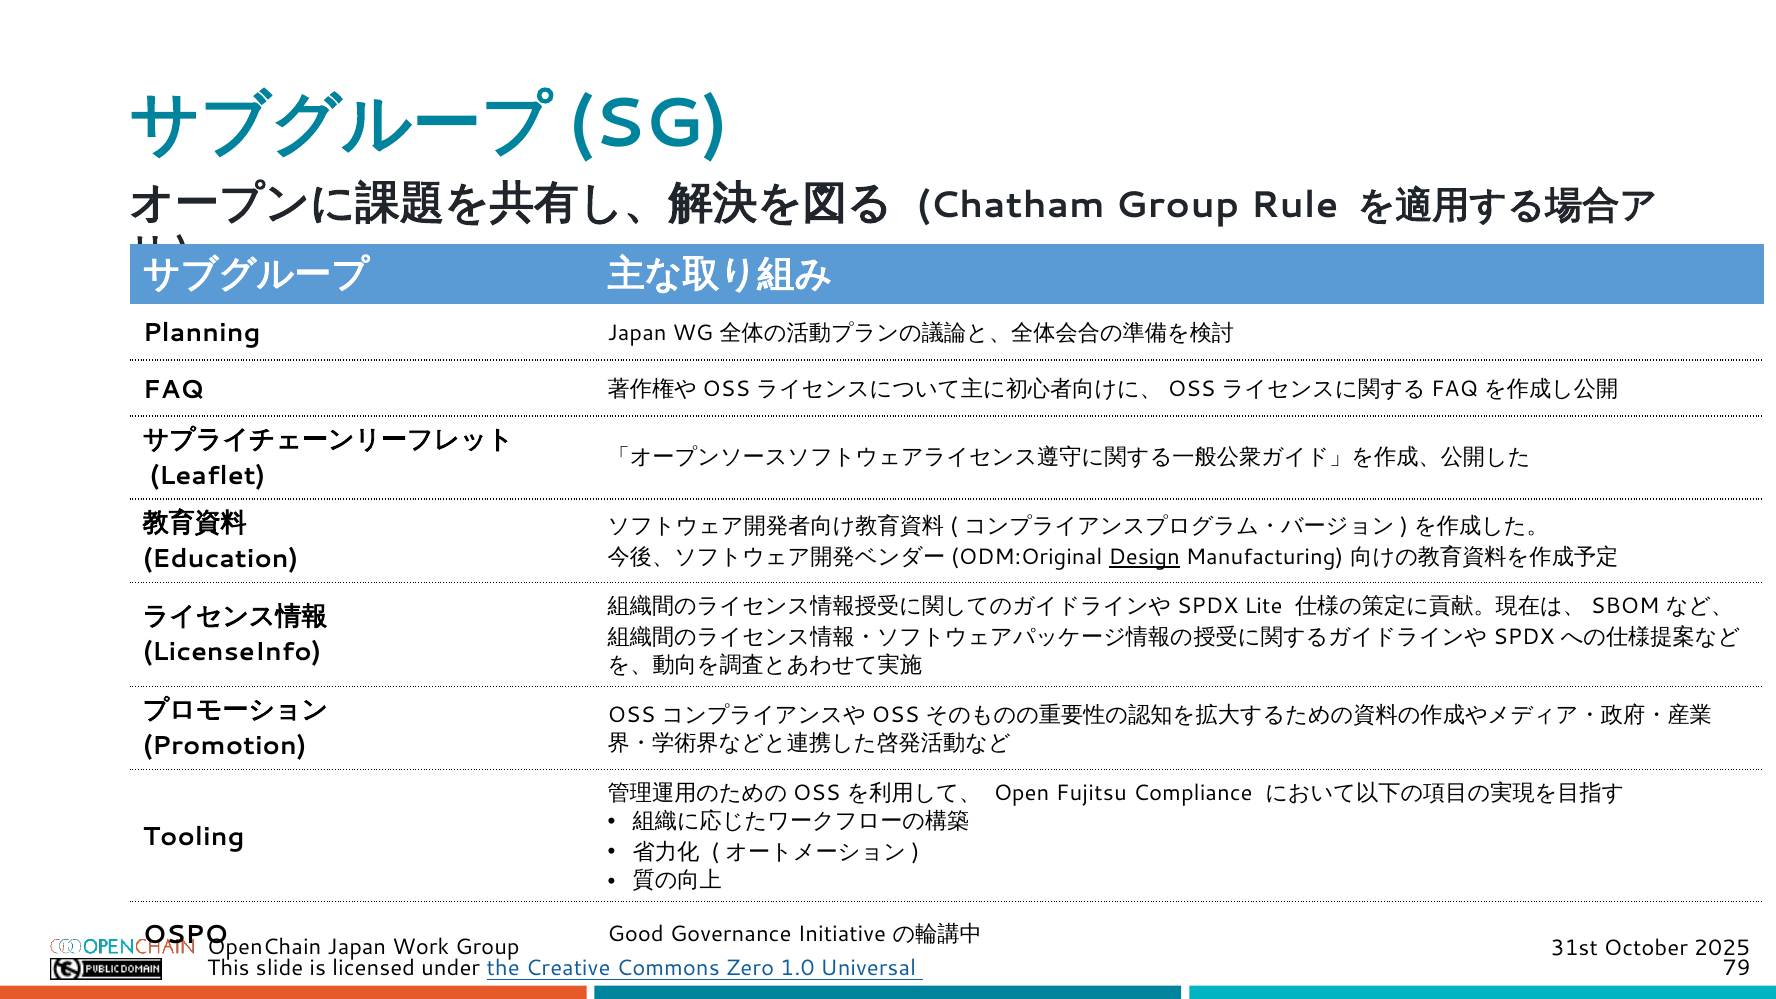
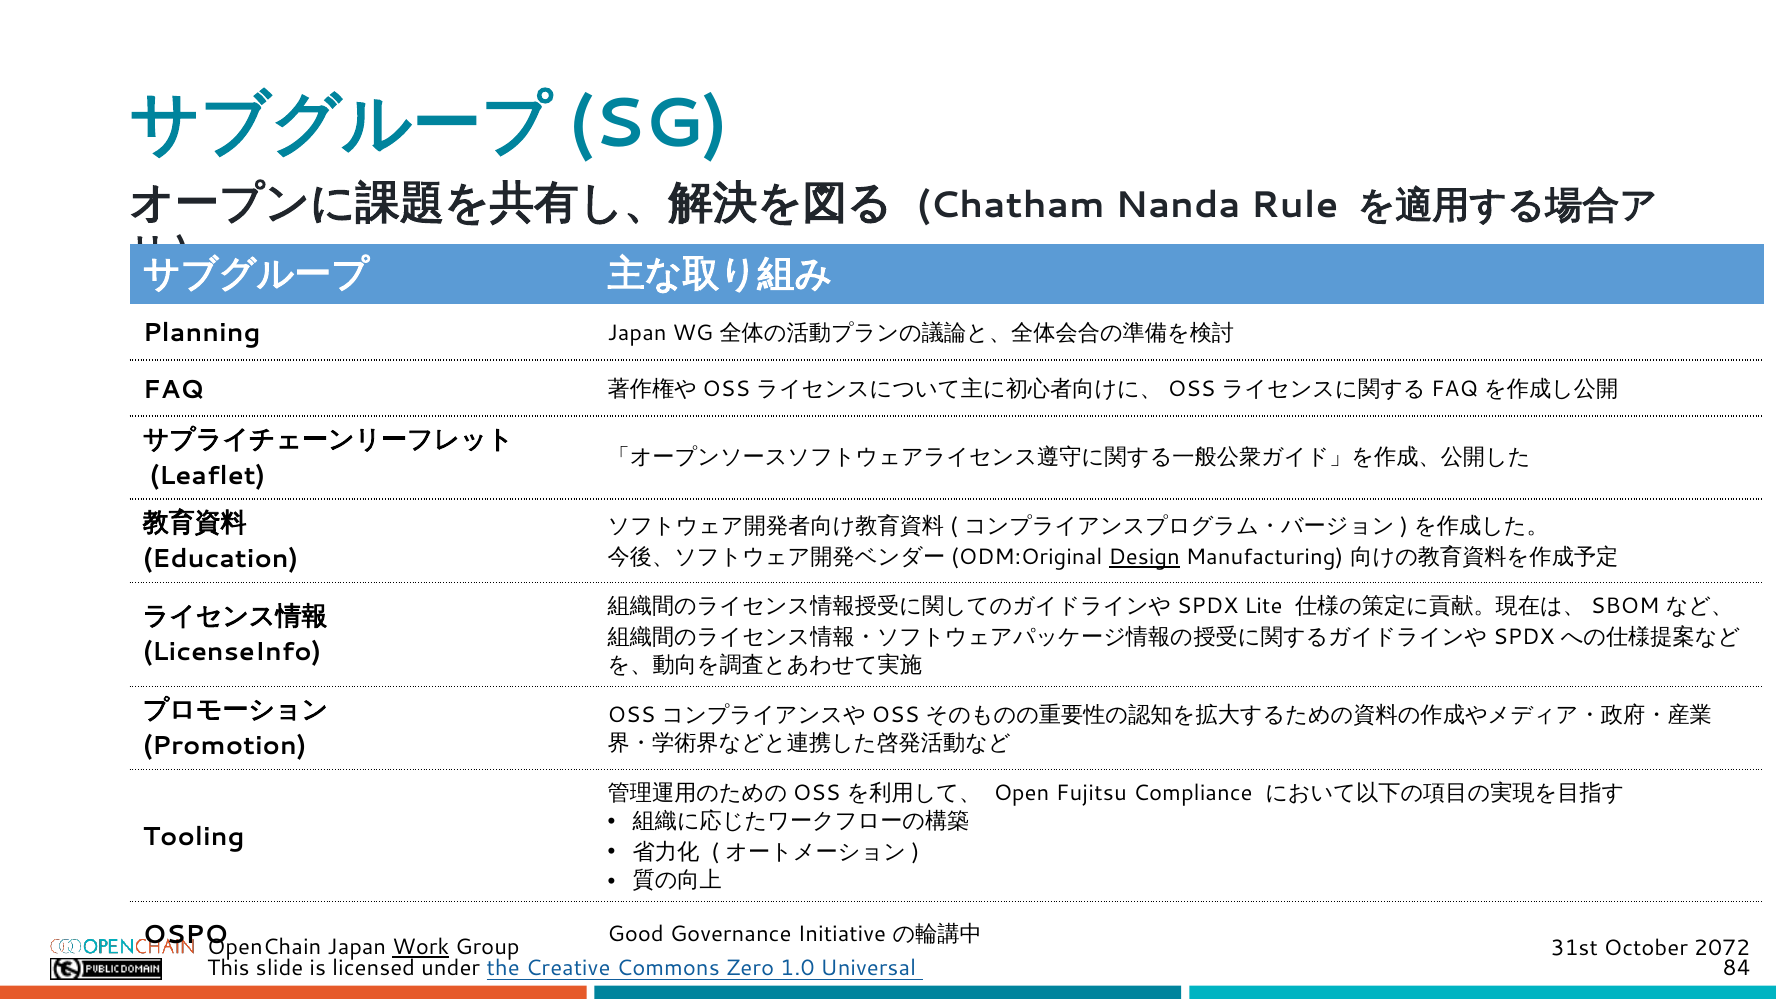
Chatham Group: Group -> Nanda
Work underline: none -> present
2025: 2025 -> 2072
79: 79 -> 84
